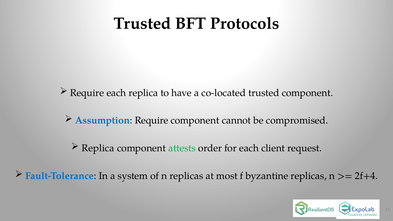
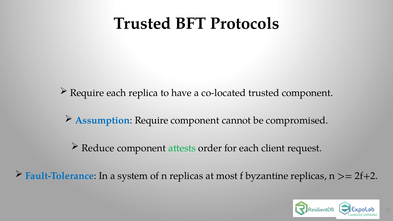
Replica at (98, 148): Replica -> Reduce
2f+4: 2f+4 -> 2f+2
